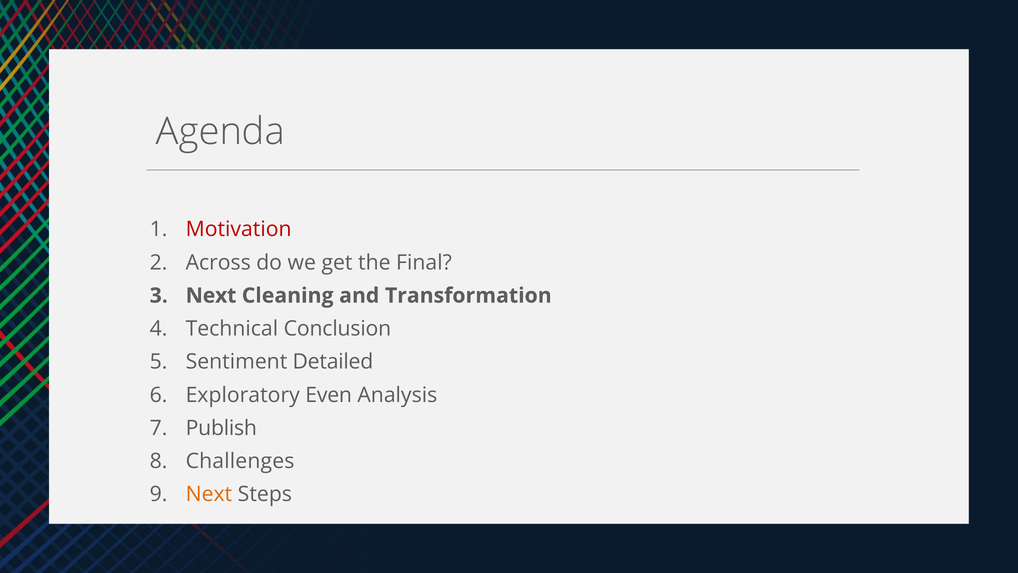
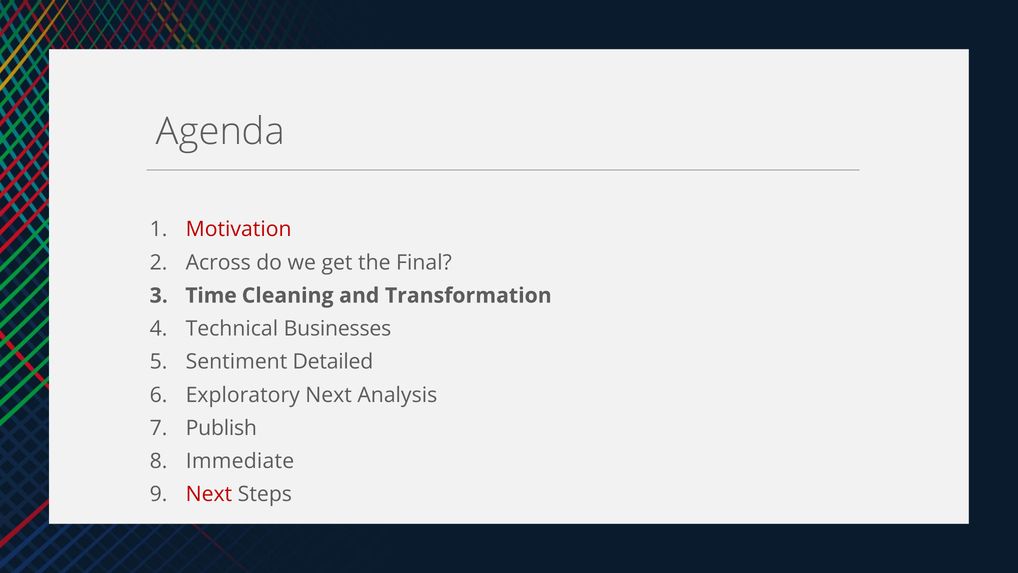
Next at (211, 295): Next -> Time
Conclusion: Conclusion -> Businesses
Exploratory Even: Even -> Next
Challenges: Challenges -> Immediate
Next at (209, 494) colour: orange -> red
